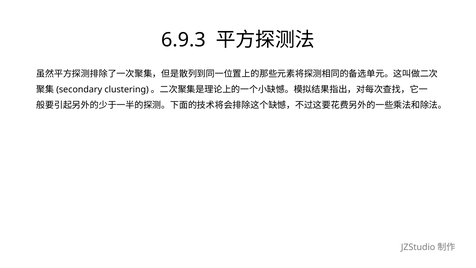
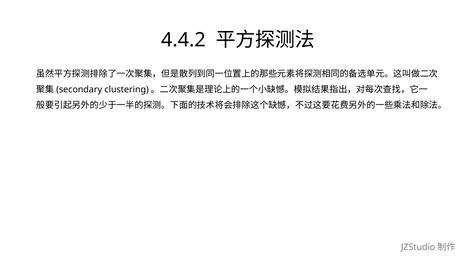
6.9.3: 6.9.3 -> 4.4.2
